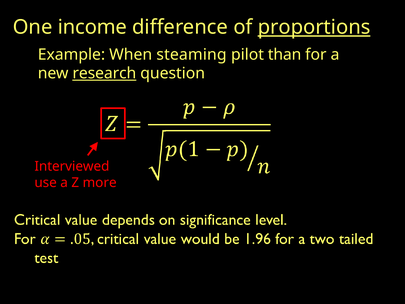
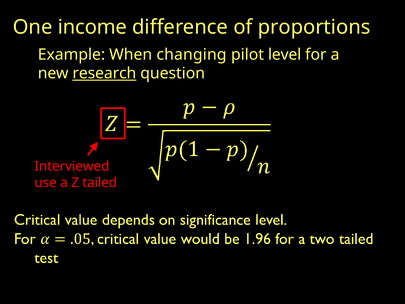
proportions underline: present -> none
steaming: steaming -> changing
than: than -> level
more: more -> tailed
